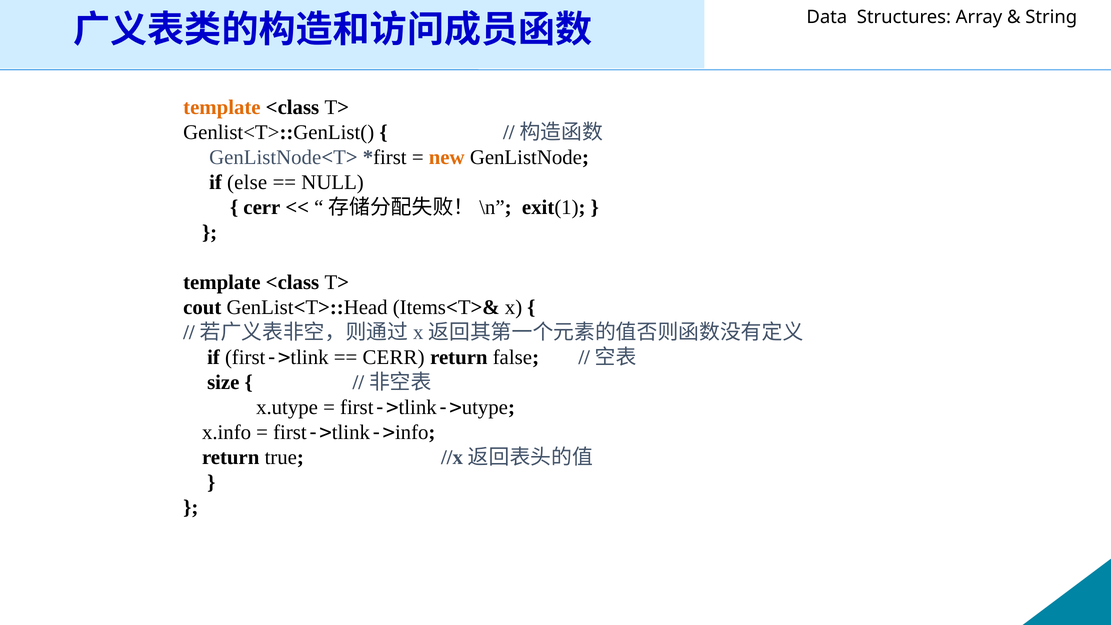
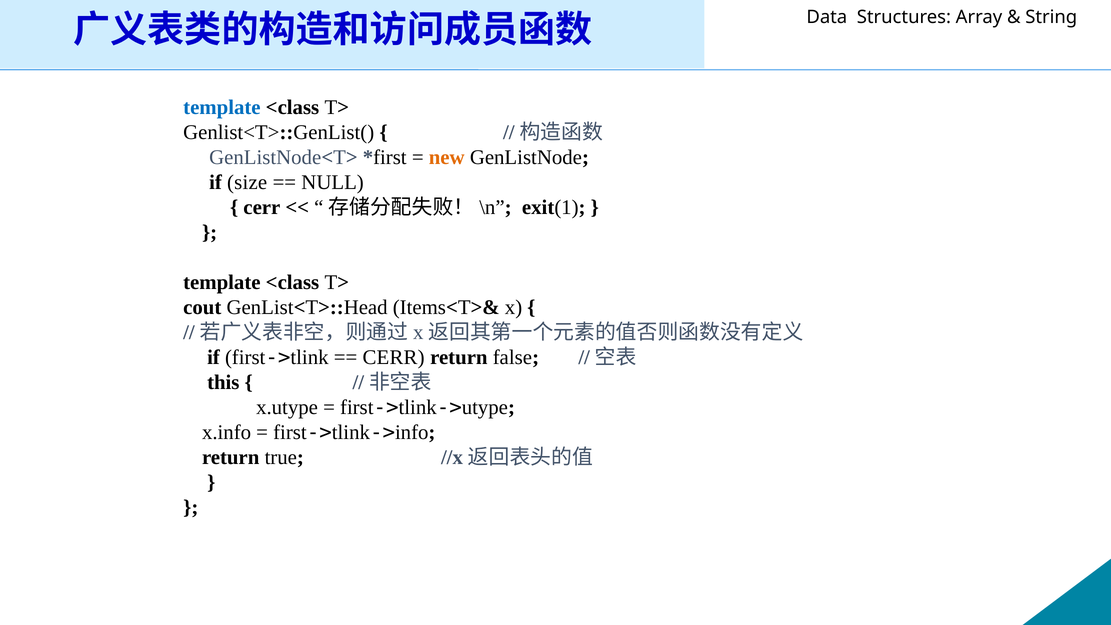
template at (222, 108) colour: orange -> blue
else: else -> size
size: size -> this
